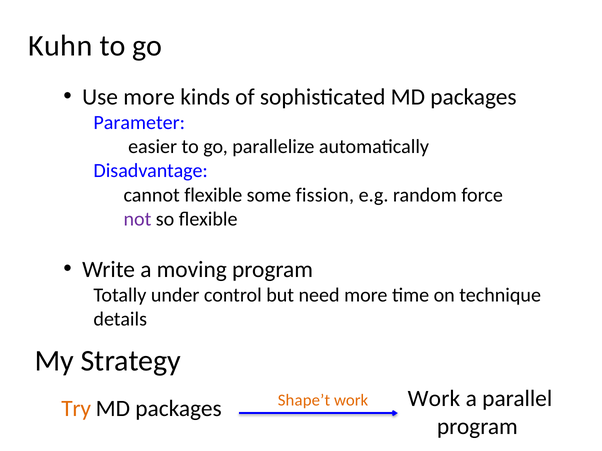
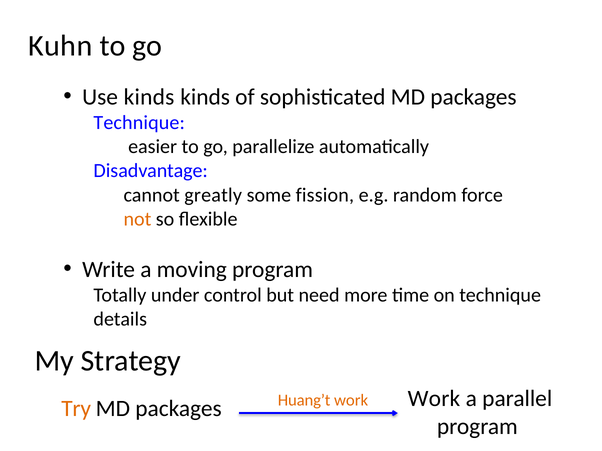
Use more: more -> kinds
Parameter at (139, 123): Parameter -> Technique
cannot flexible: flexible -> greatly
not colour: purple -> orange
Shape’t: Shape’t -> Huang’t
